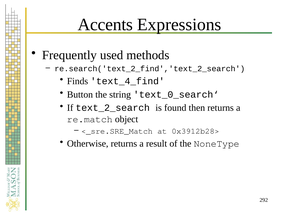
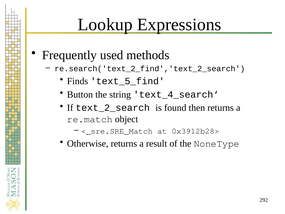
Accents: Accents -> Lookup
text_4_find: text_4_find -> text_5_find
text_0_search‘: text_0_search‘ -> text_4_search‘
